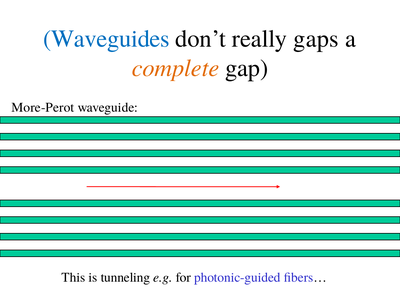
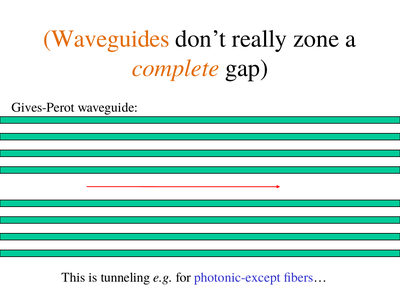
Waveguides colour: blue -> orange
gaps: gaps -> zone
More-Perot: More-Perot -> Gives-Perot
photonic-guided: photonic-guided -> photonic-except
